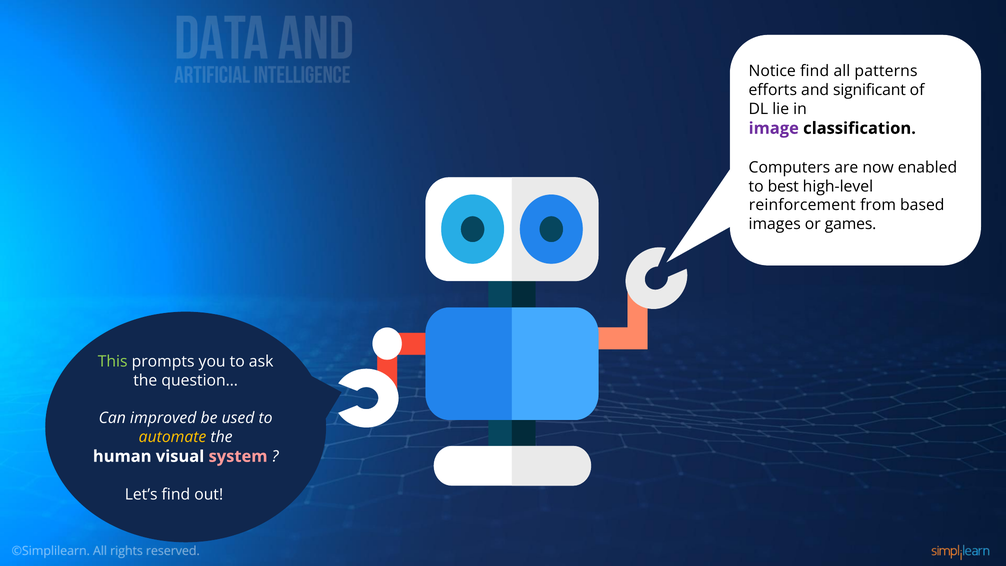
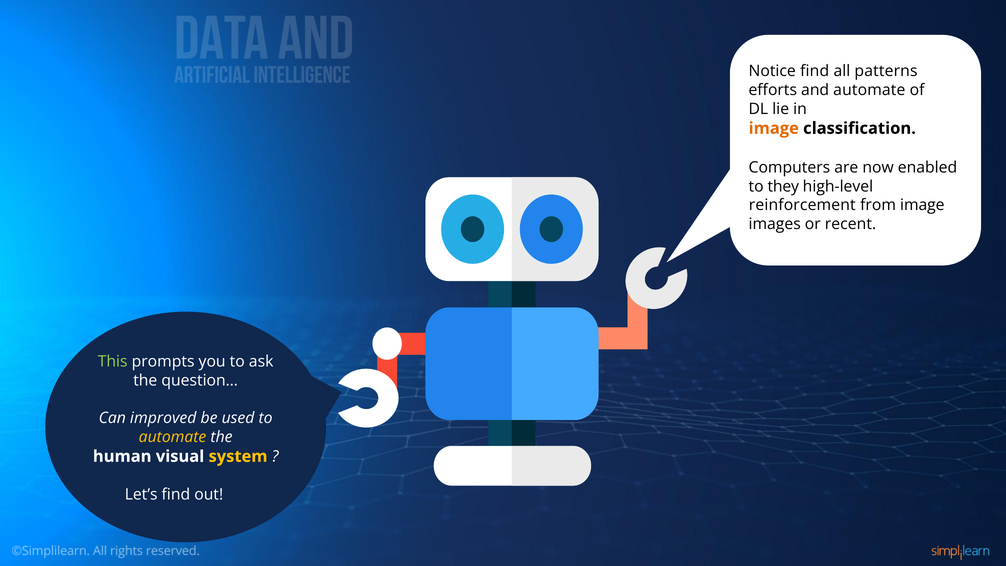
and significant: significant -> automate
image at (774, 128) colour: purple -> orange
best: best -> they
from based: based -> image
games: games -> recent
system colour: pink -> yellow
